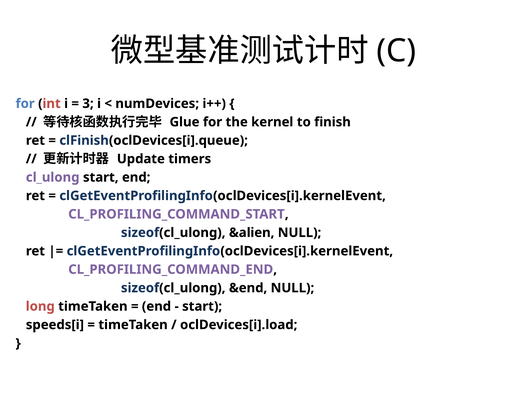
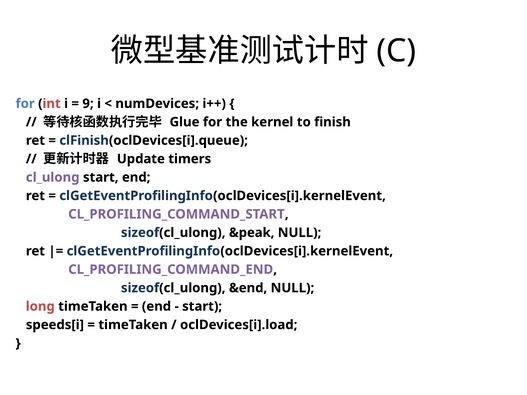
3: 3 -> 9
&alien: &alien -> &peak
